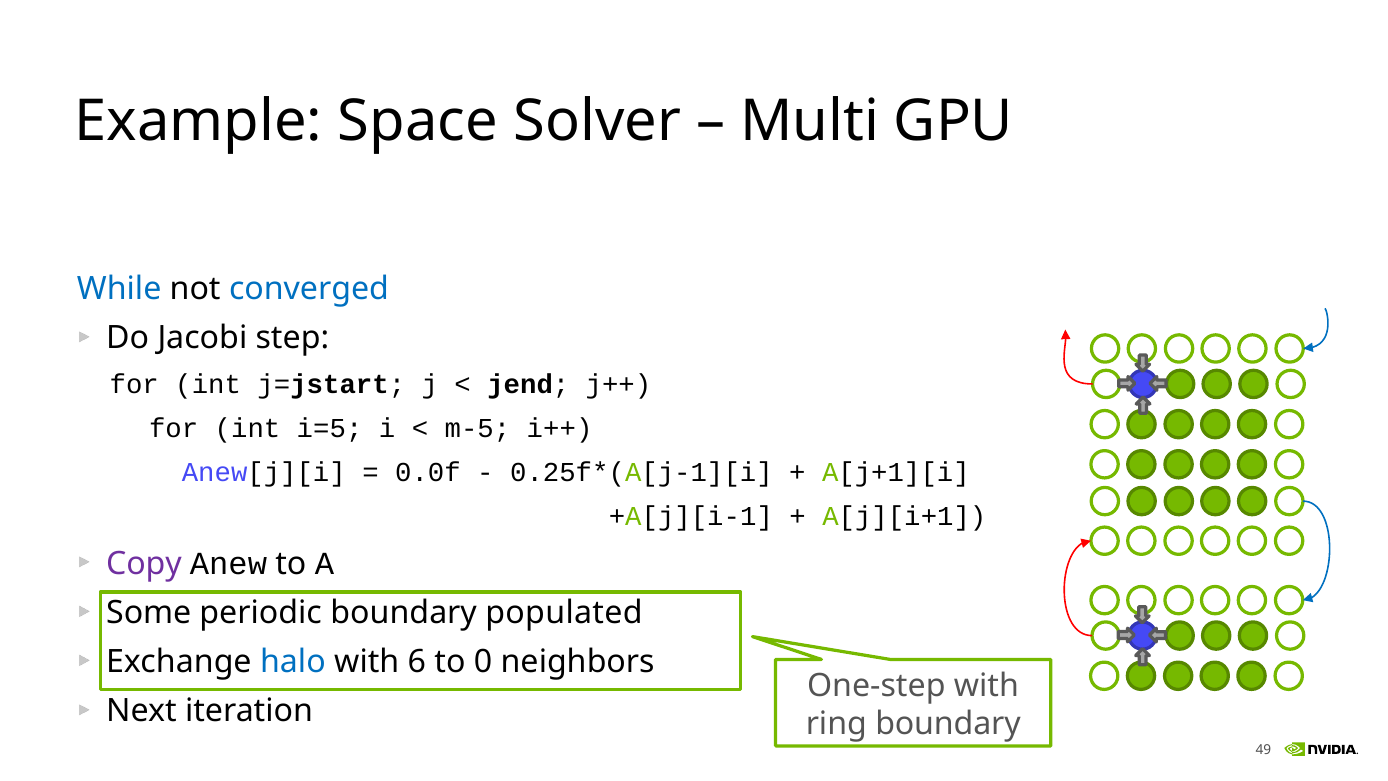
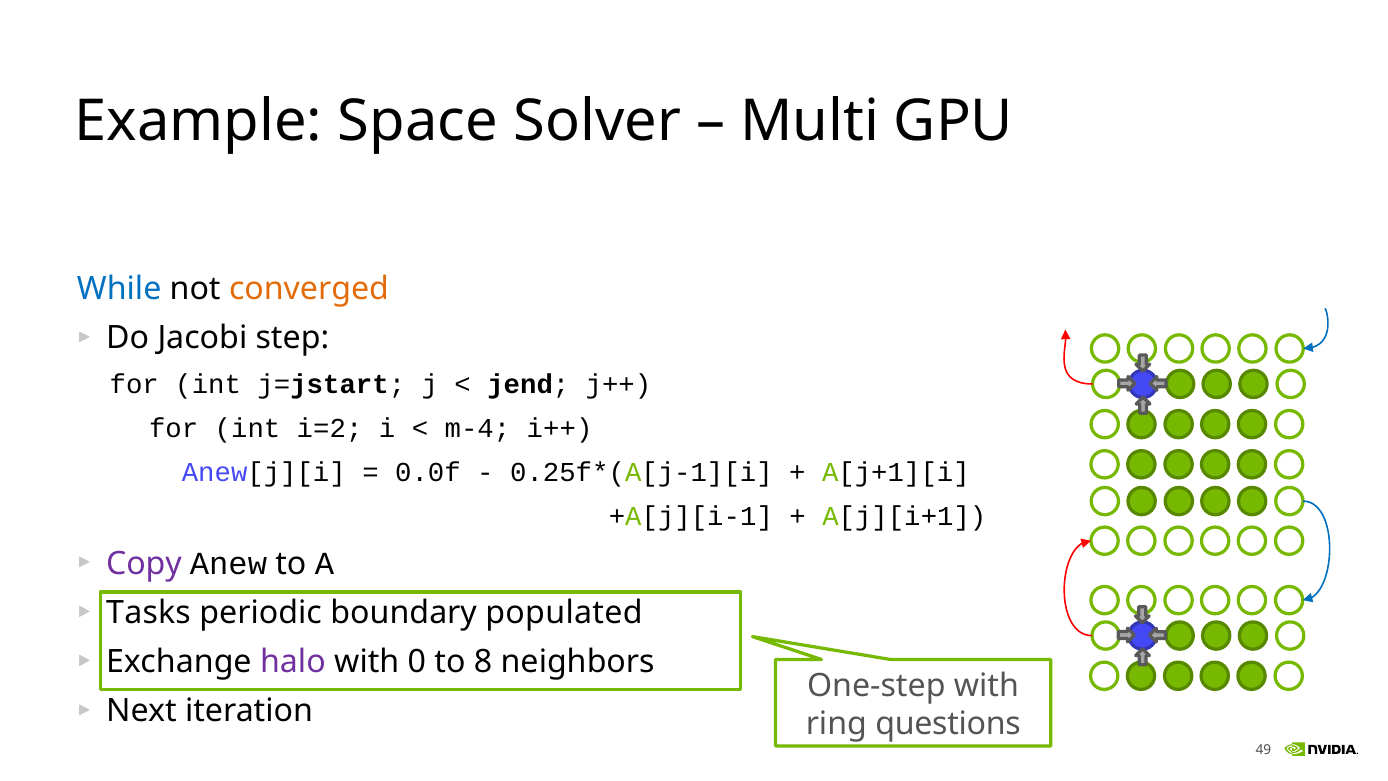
converged colour: blue -> orange
i=5: i=5 -> i=2
m-5: m-5 -> m-4
Some: Some -> Tasks
halo colour: blue -> purple
6: 6 -> 0
0: 0 -> 8
ring boundary: boundary -> questions
